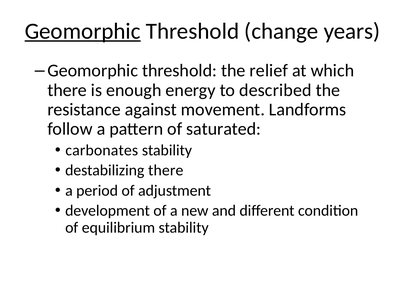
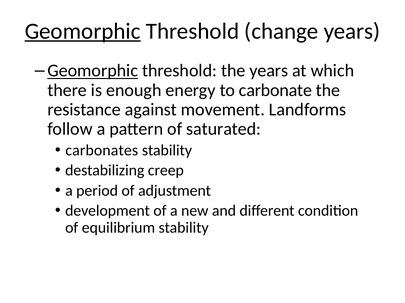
Geomorphic at (93, 71) underline: none -> present
the relief: relief -> years
described: described -> carbonate
destabilizing there: there -> creep
